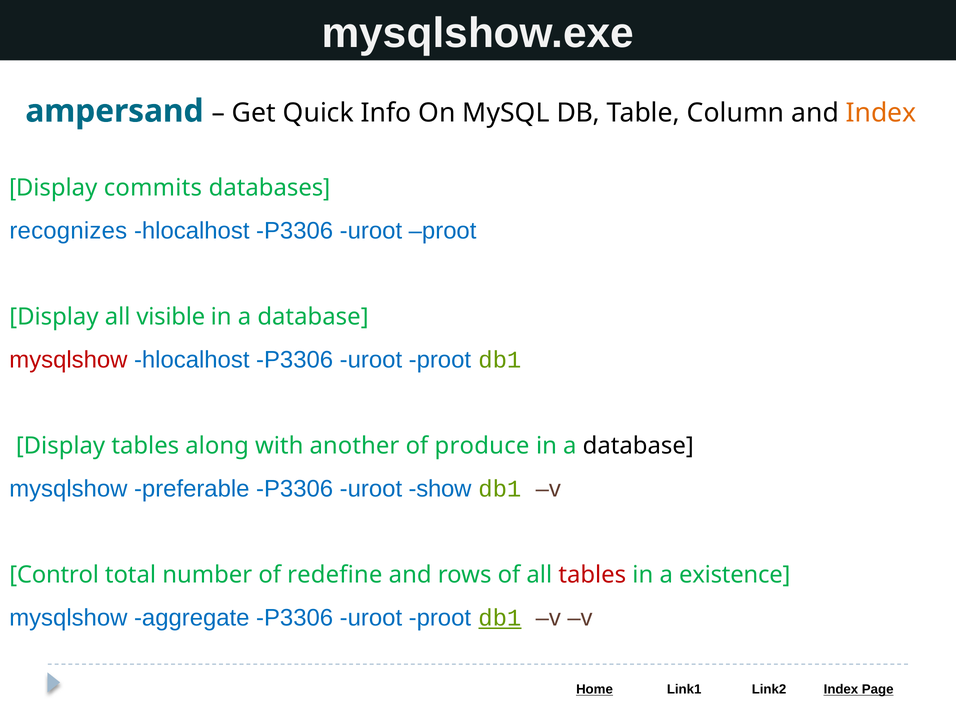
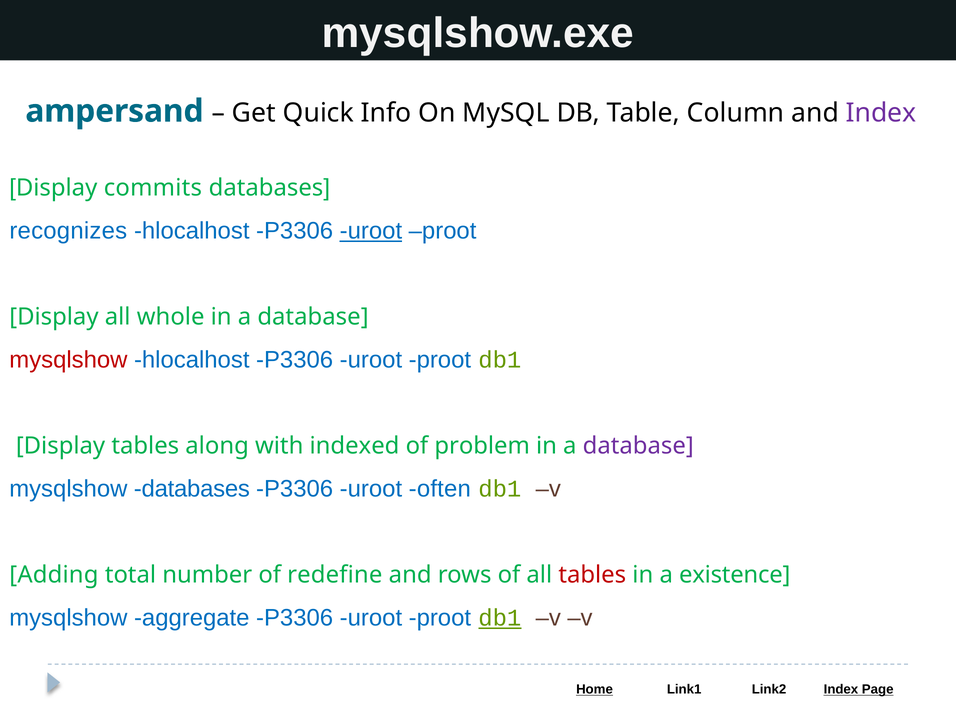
Index at (881, 113) colour: orange -> purple
uroot at (371, 231) underline: none -> present
visible: visible -> whole
another: another -> indexed
produce: produce -> problem
database at (638, 446) colour: black -> purple
mysqlshow preferable: preferable -> databases
show: show -> often
Control: Control -> Adding
